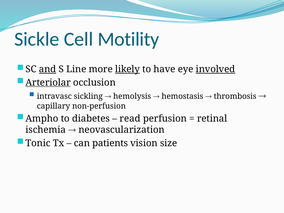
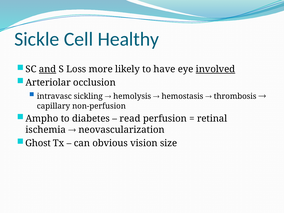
Motility: Motility -> Healthy
Line: Line -> Loss
likely underline: present -> none
Arteriolar underline: present -> none
Tonic: Tonic -> Ghost
patients: patients -> obvious
